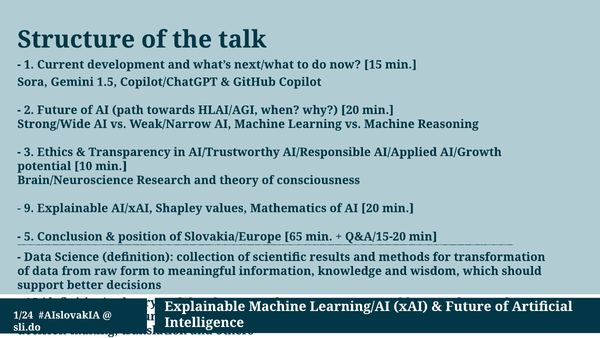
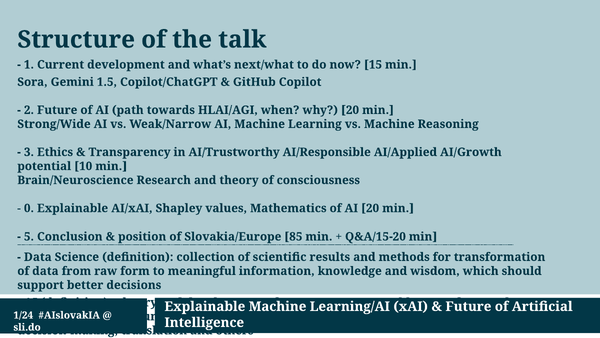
9: 9 -> 0
65: 65 -> 85
